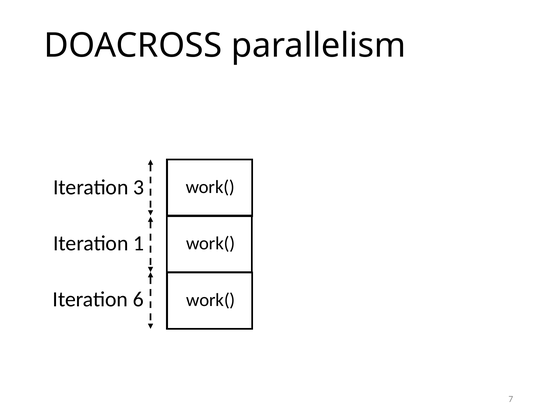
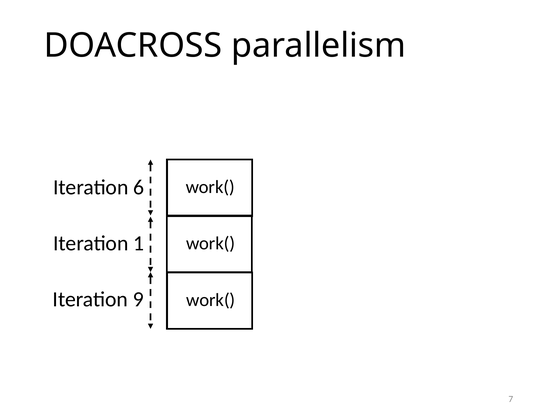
3: 3 -> 6
6: 6 -> 9
